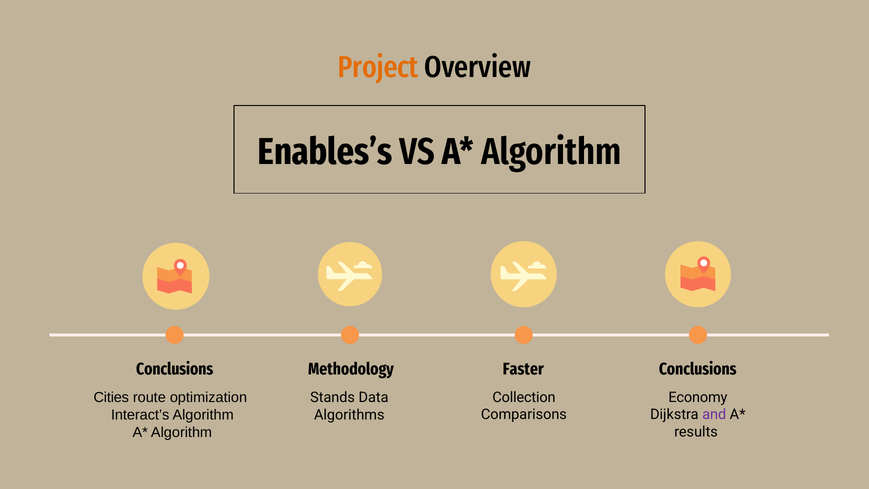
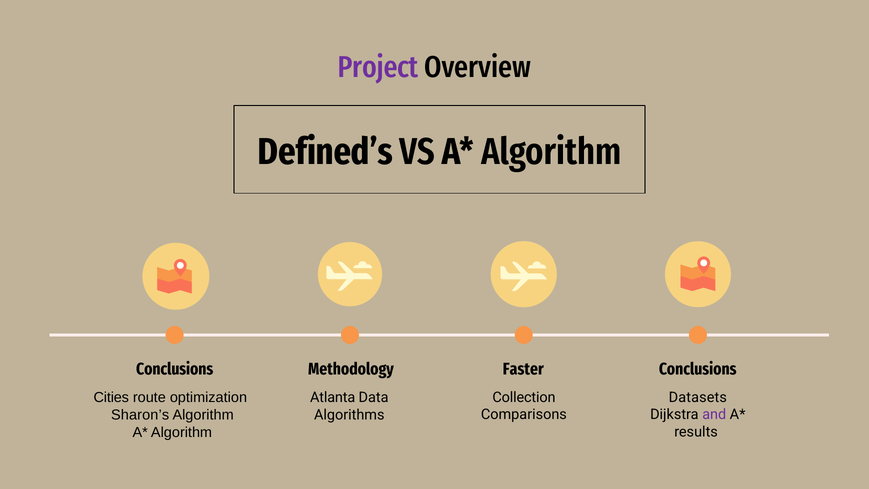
Project colour: orange -> purple
Enables’s: Enables’s -> Defined’s
Economy: Economy -> Datasets
Stands: Stands -> Atlanta
Interact’s: Interact’s -> Sharon’s
